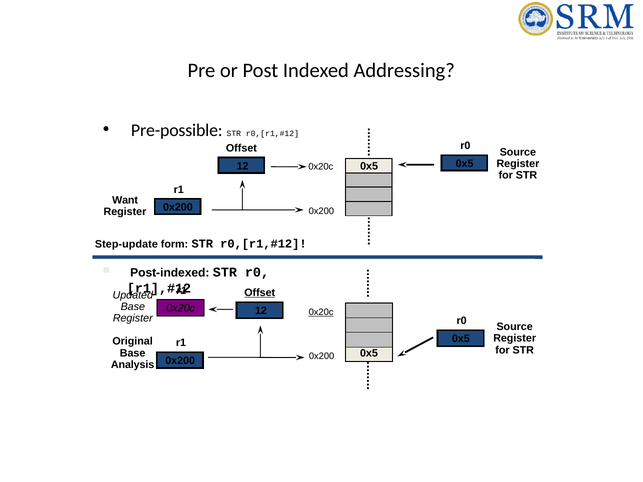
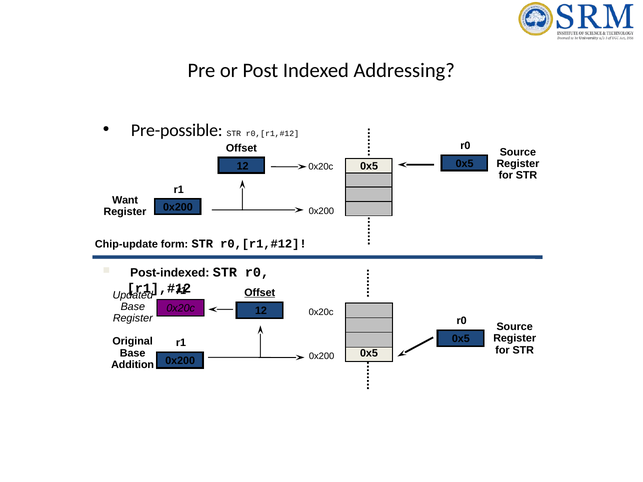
Step-update: Step-update -> Chip-update
0x20c at (321, 312) underline: present -> none
Analysis: Analysis -> Addition
